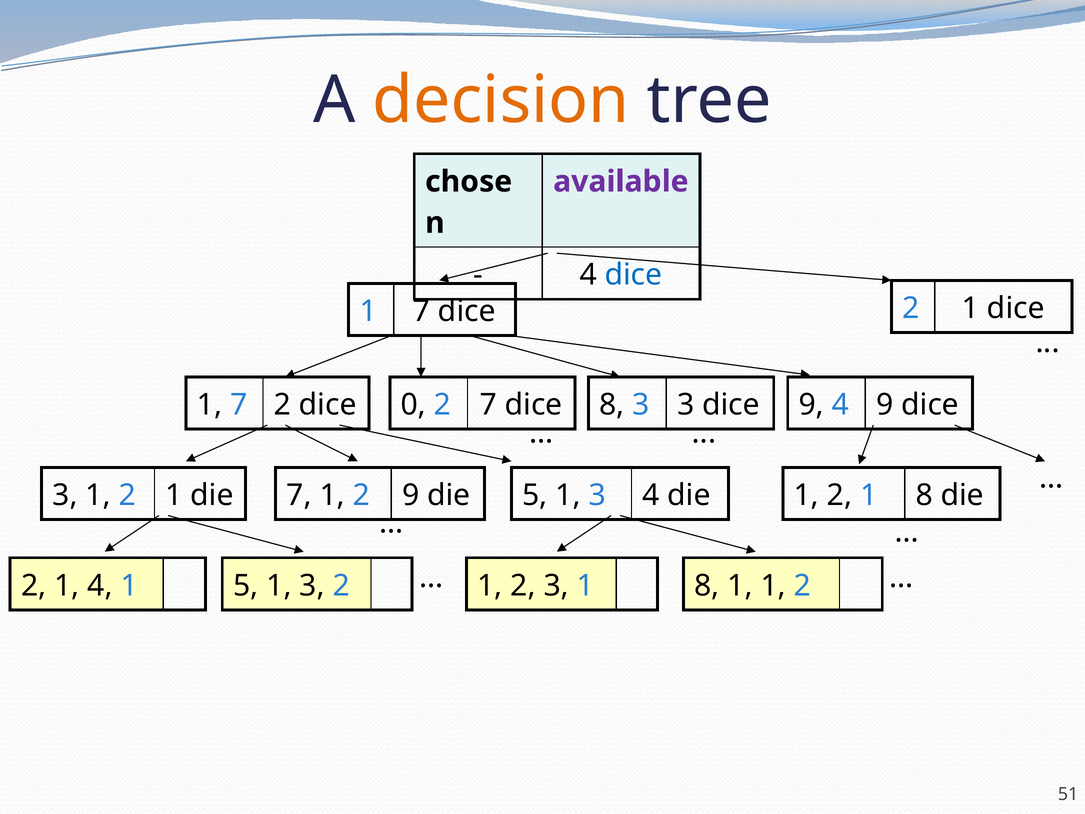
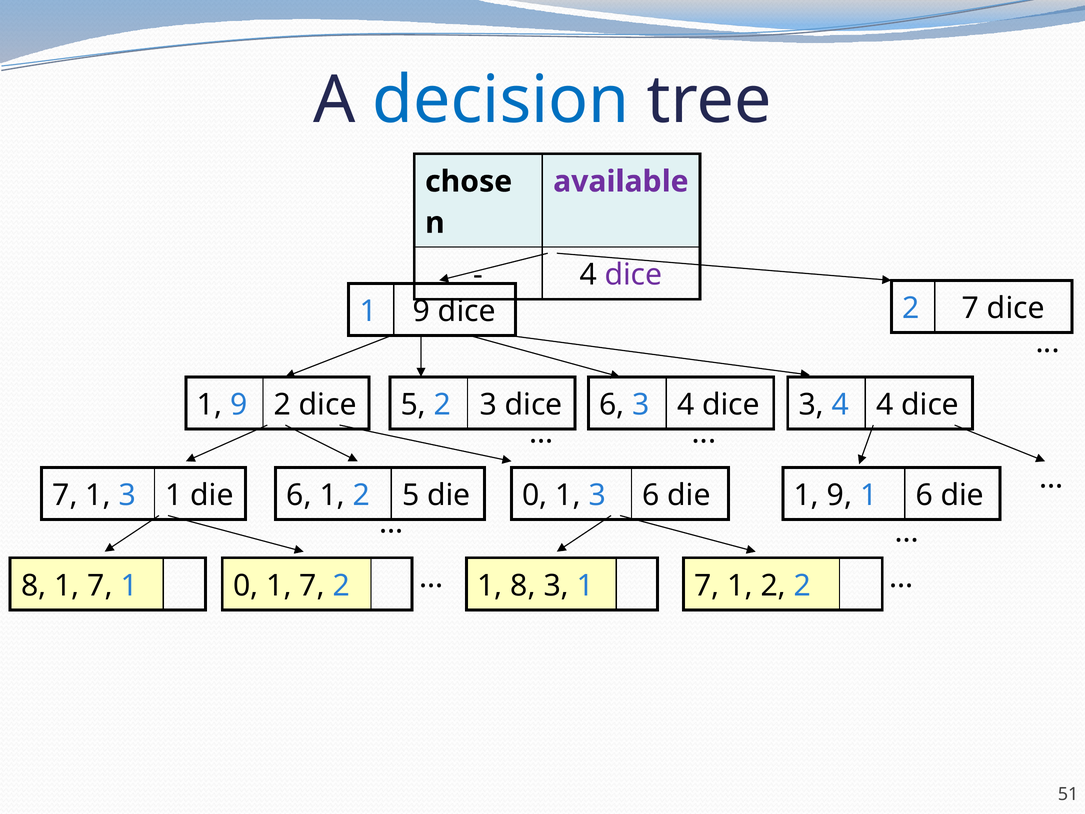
decision colour: orange -> blue
dice at (634, 275) colour: blue -> purple
1 at (971, 308): 1 -> 7
7 at (422, 311): 7 -> 9
7 at (239, 405): 7 -> 9
0 at (413, 405): 0 -> 5
2 7: 7 -> 3
8 at (612, 405): 8 -> 6
3 at (686, 405): 3 -> 4
dice 9: 9 -> 3
4 9: 9 -> 4
3 at (65, 495): 3 -> 7
2 at (127, 495): 2 -> 3
7 at (299, 495): 7 -> 6
2 9: 9 -> 5
5 at (535, 495): 5 -> 0
3 4: 4 -> 6
2 at (840, 495): 2 -> 9
8 at (924, 495): 8 -> 6
2 at (34, 585): 2 -> 8
4 at (100, 585): 4 -> 7
5 at (246, 585): 5 -> 0
3 at (312, 585): 3 -> 7
2 at (523, 585): 2 -> 8
3 1 8: 8 -> 7
1 at (773, 585): 1 -> 2
